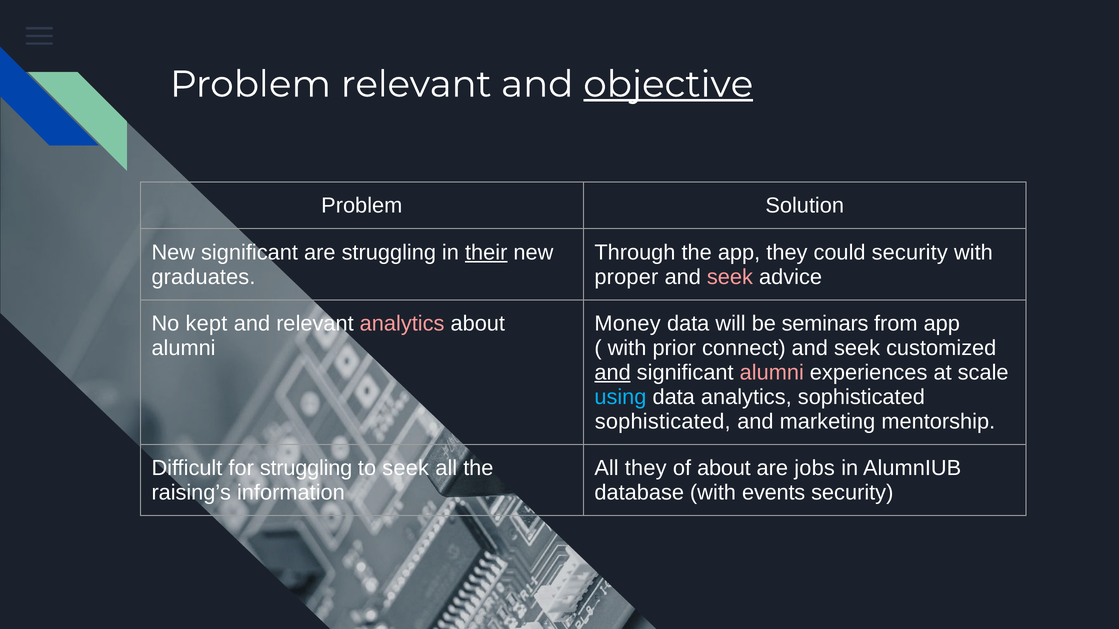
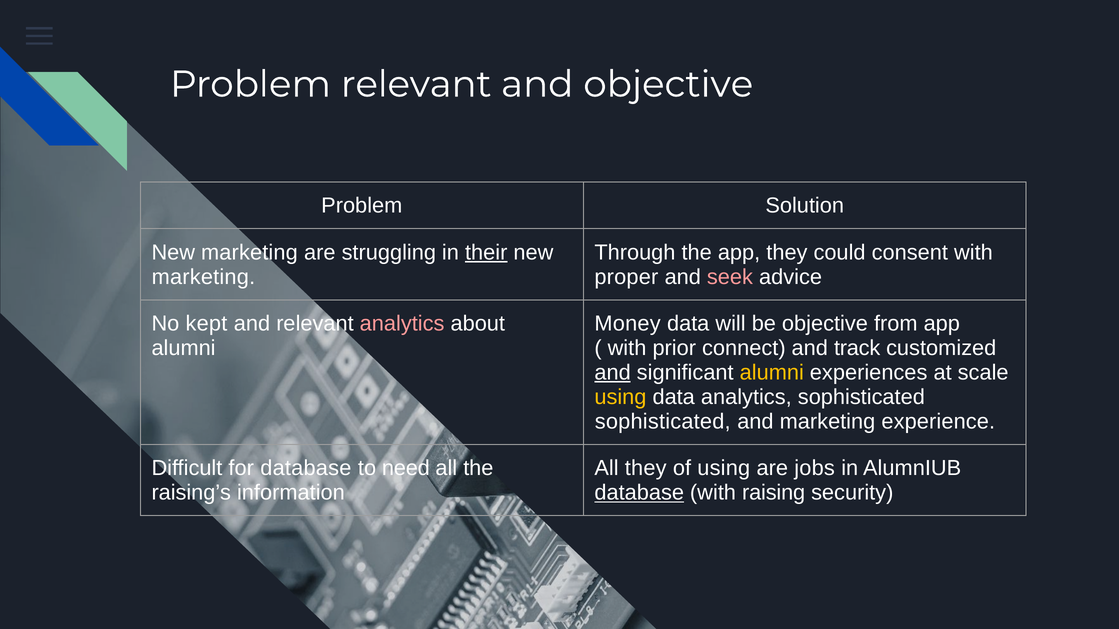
objective at (668, 84) underline: present -> none
significant at (250, 253): significant -> marketing
could security: security -> consent
graduates at (203, 277): graduates -> marketing
be seminars: seminars -> objective
seek at (857, 348): seek -> track
alumni at (772, 373) colour: pink -> yellow
using at (620, 397) colour: light blue -> yellow
mentorship: mentorship -> experience
for struggling: struggling -> database
to seek: seek -> need
of about: about -> using
database at (639, 493) underline: none -> present
events: events -> raising
